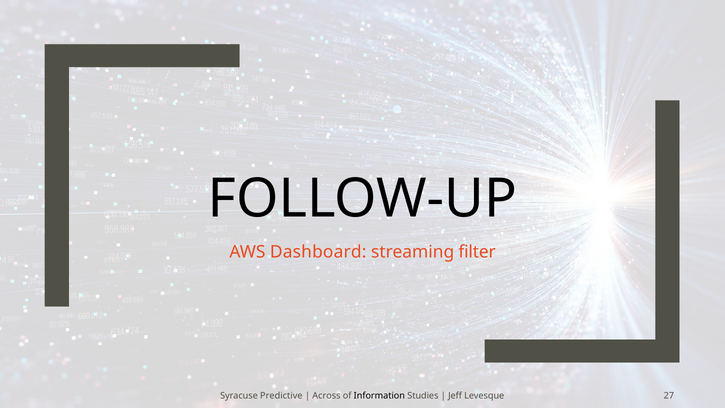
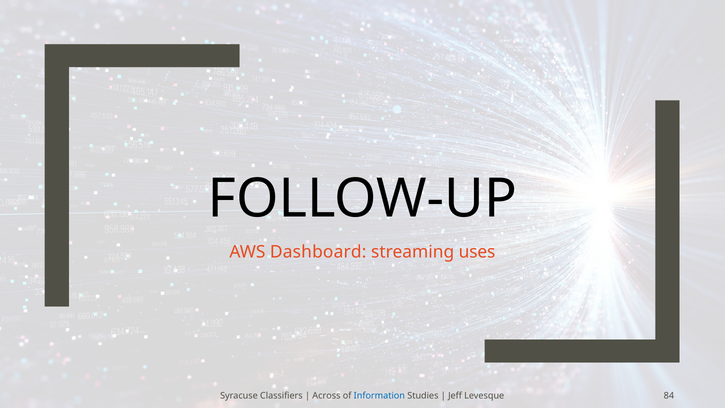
filter: filter -> uses
Predictive: Predictive -> Classifiers
Information colour: black -> blue
27: 27 -> 84
